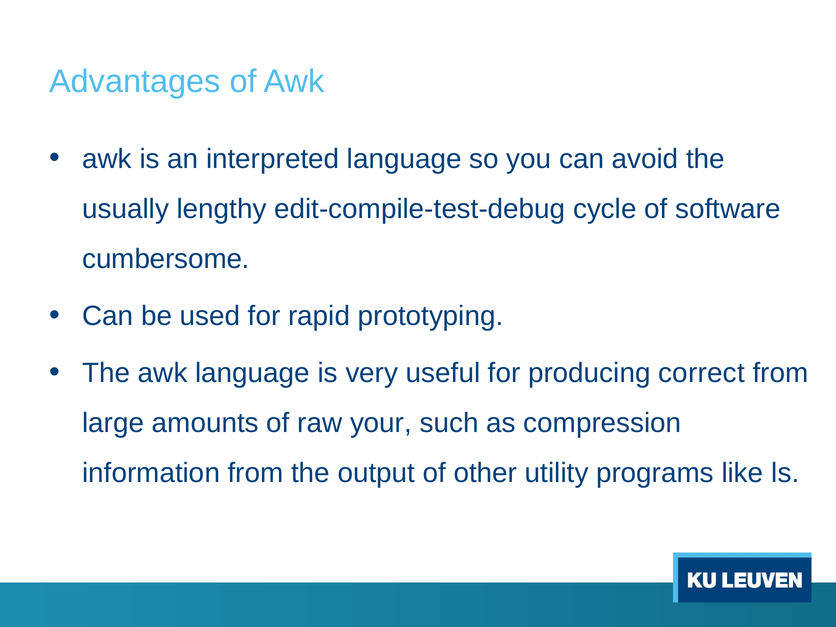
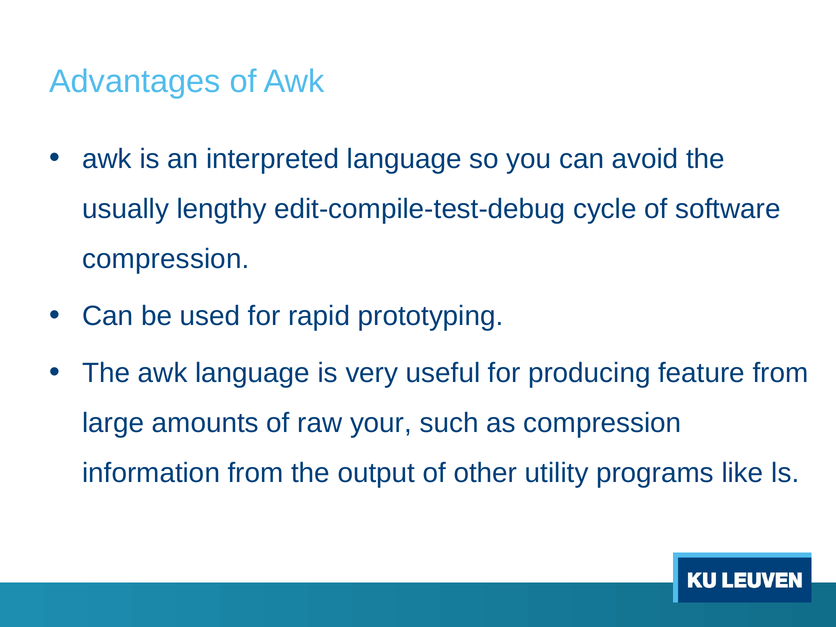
cumbersome at (166, 259): cumbersome -> compression
correct: correct -> feature
